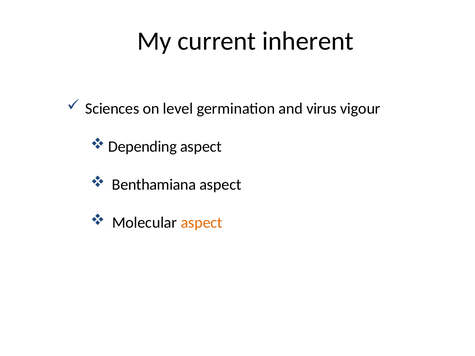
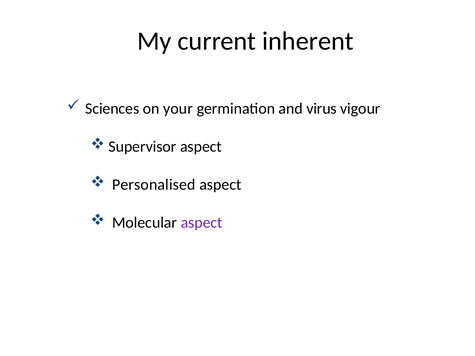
level: level -> your
Depending: Depending -> Supervisor
Benthamiana: Benthamiana -> Personalised
aspect at (202, 223) colour: orange -> purple
